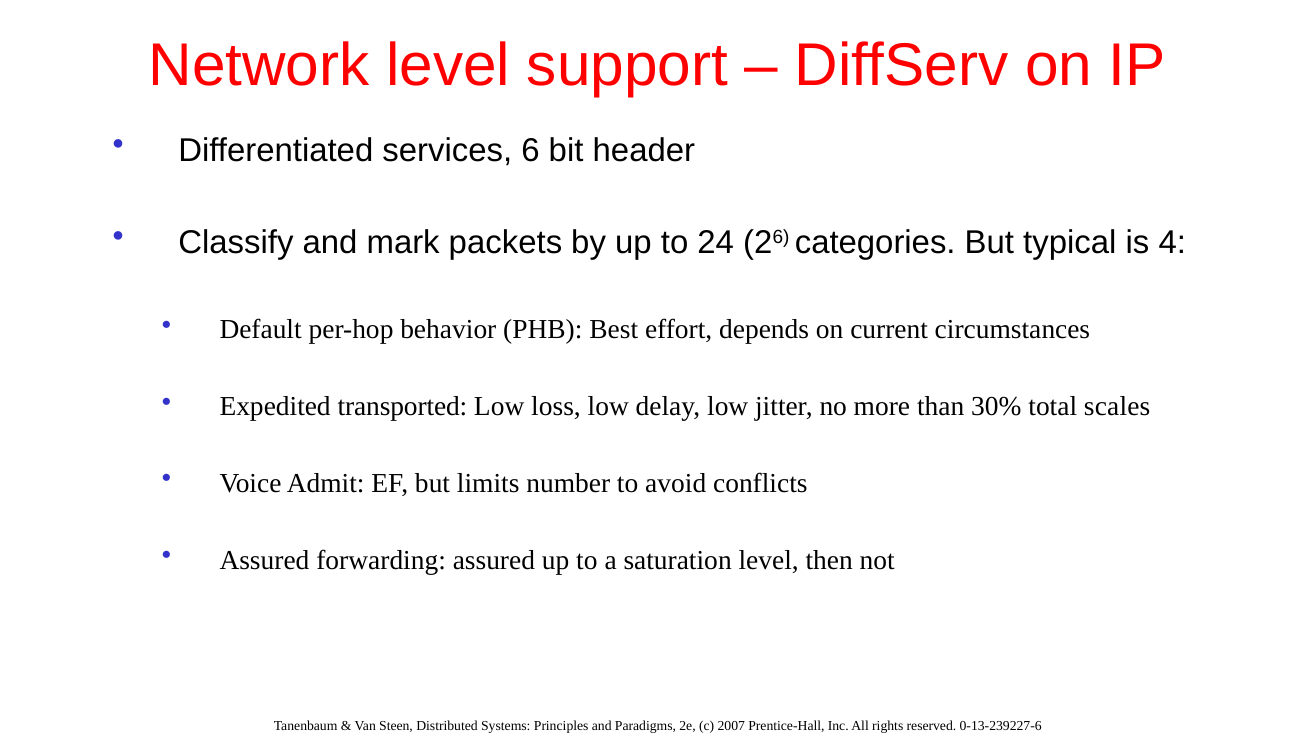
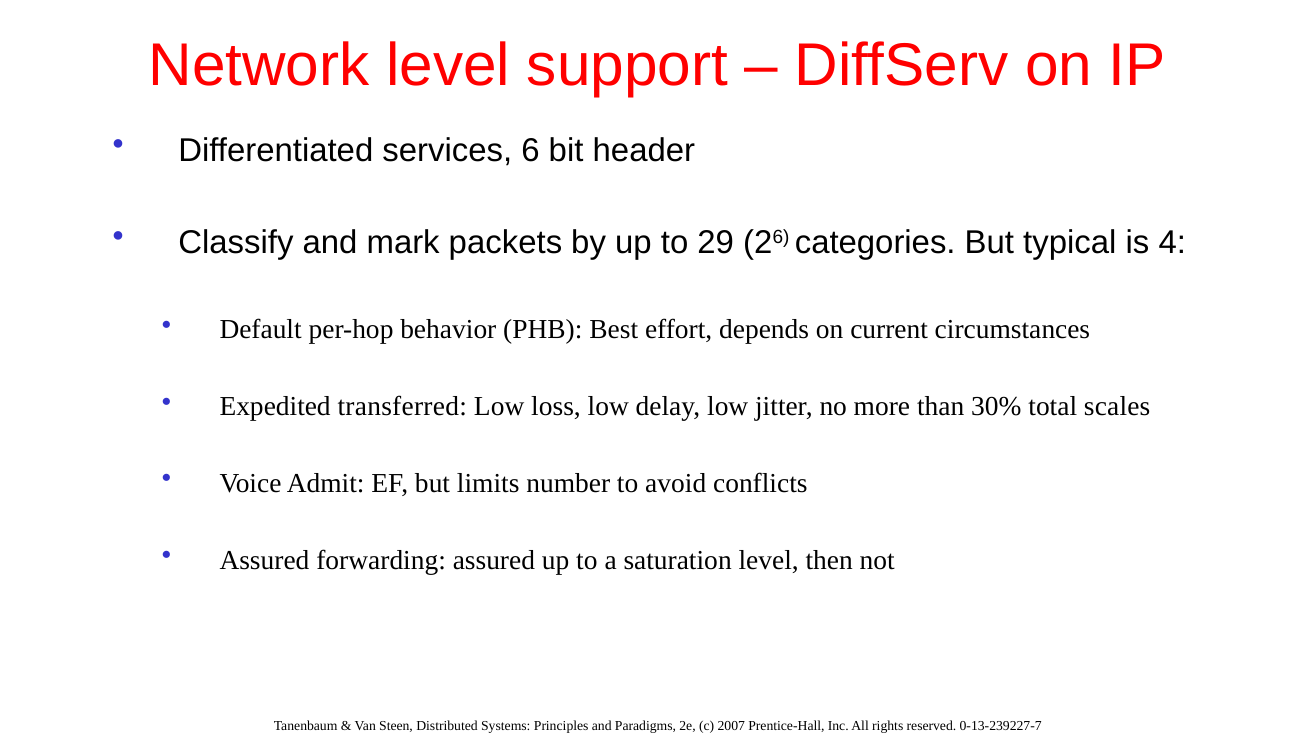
24: 24 -> 29
transported: transported -> transferred
0-13-239227-6: 0-13-239227-6 -> 0-13-239227-7
